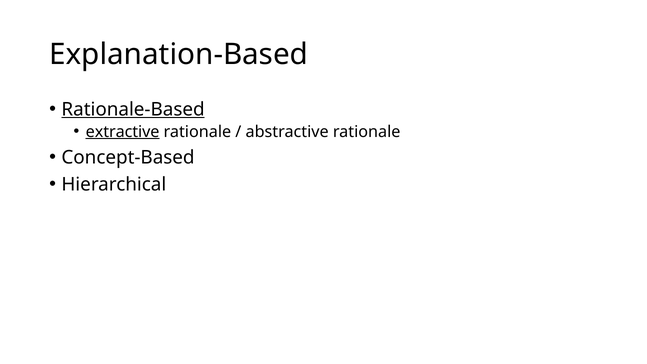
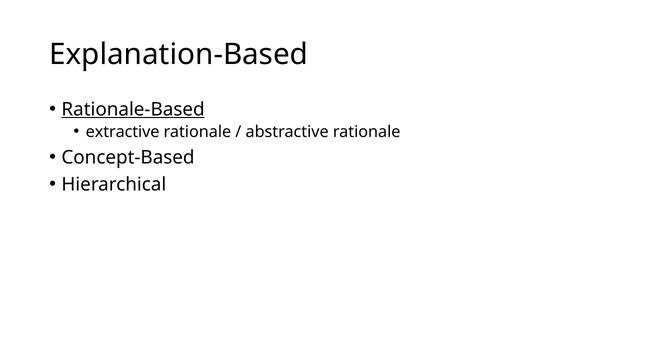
extractive underline: present -> none
